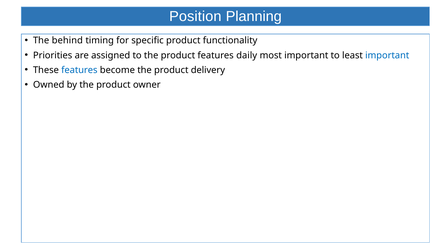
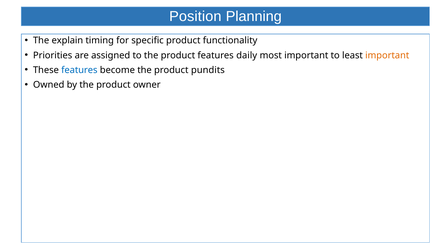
behind: behind -> explain
important at (387, 55) colour: blue -> orange
delivery: delivery -> pundits
